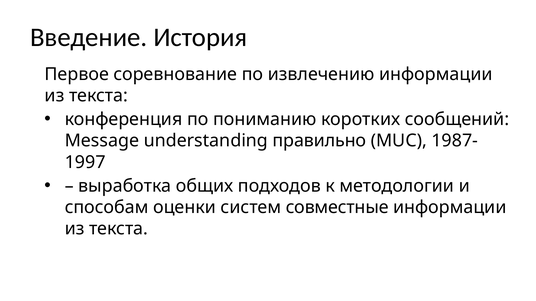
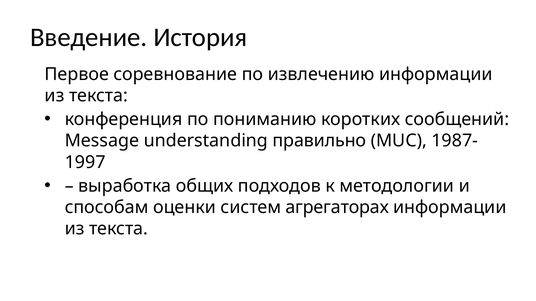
совместные: совместные -> агрегаторах
